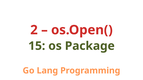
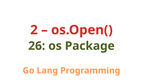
15: 15 -> 26
